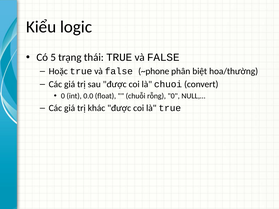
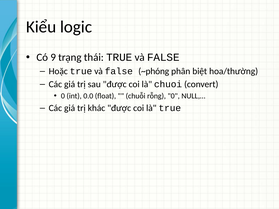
5: 5 -> 9
~phone: ~phone -> ~phóng
